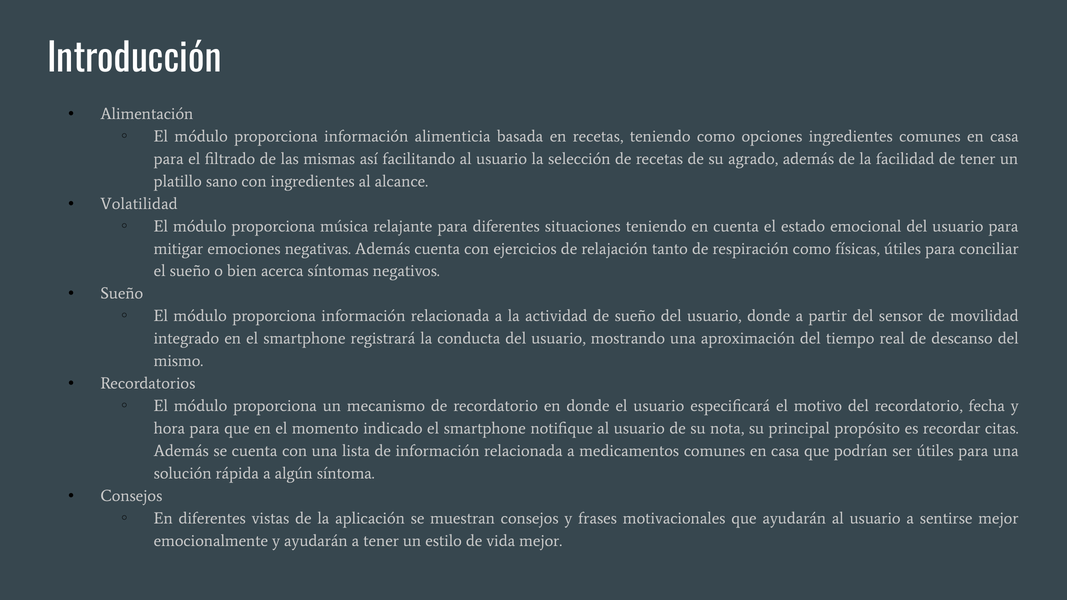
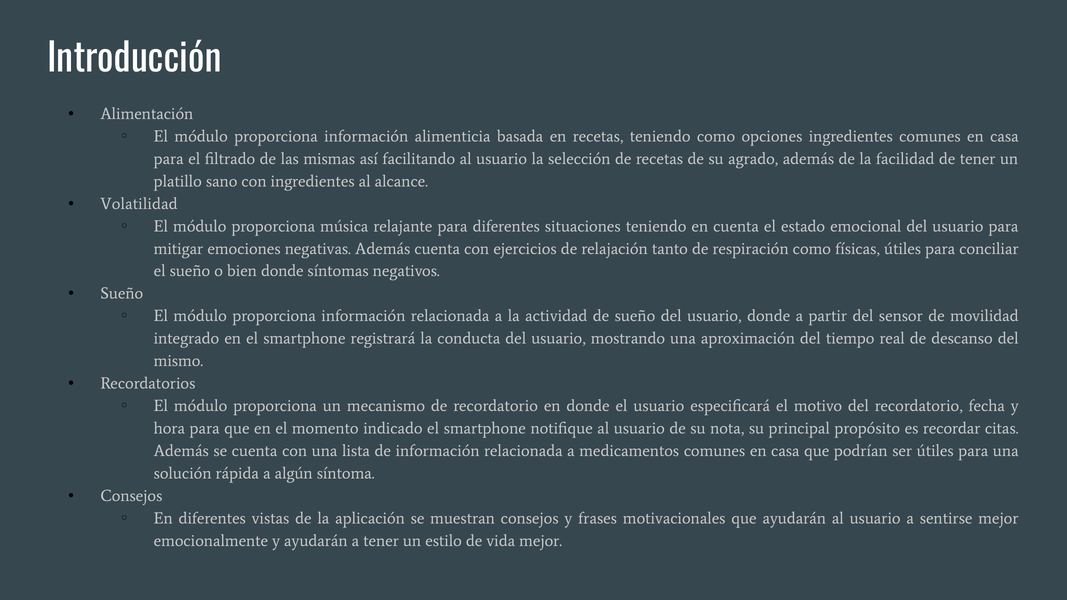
bien acerca: acerca -> donde
